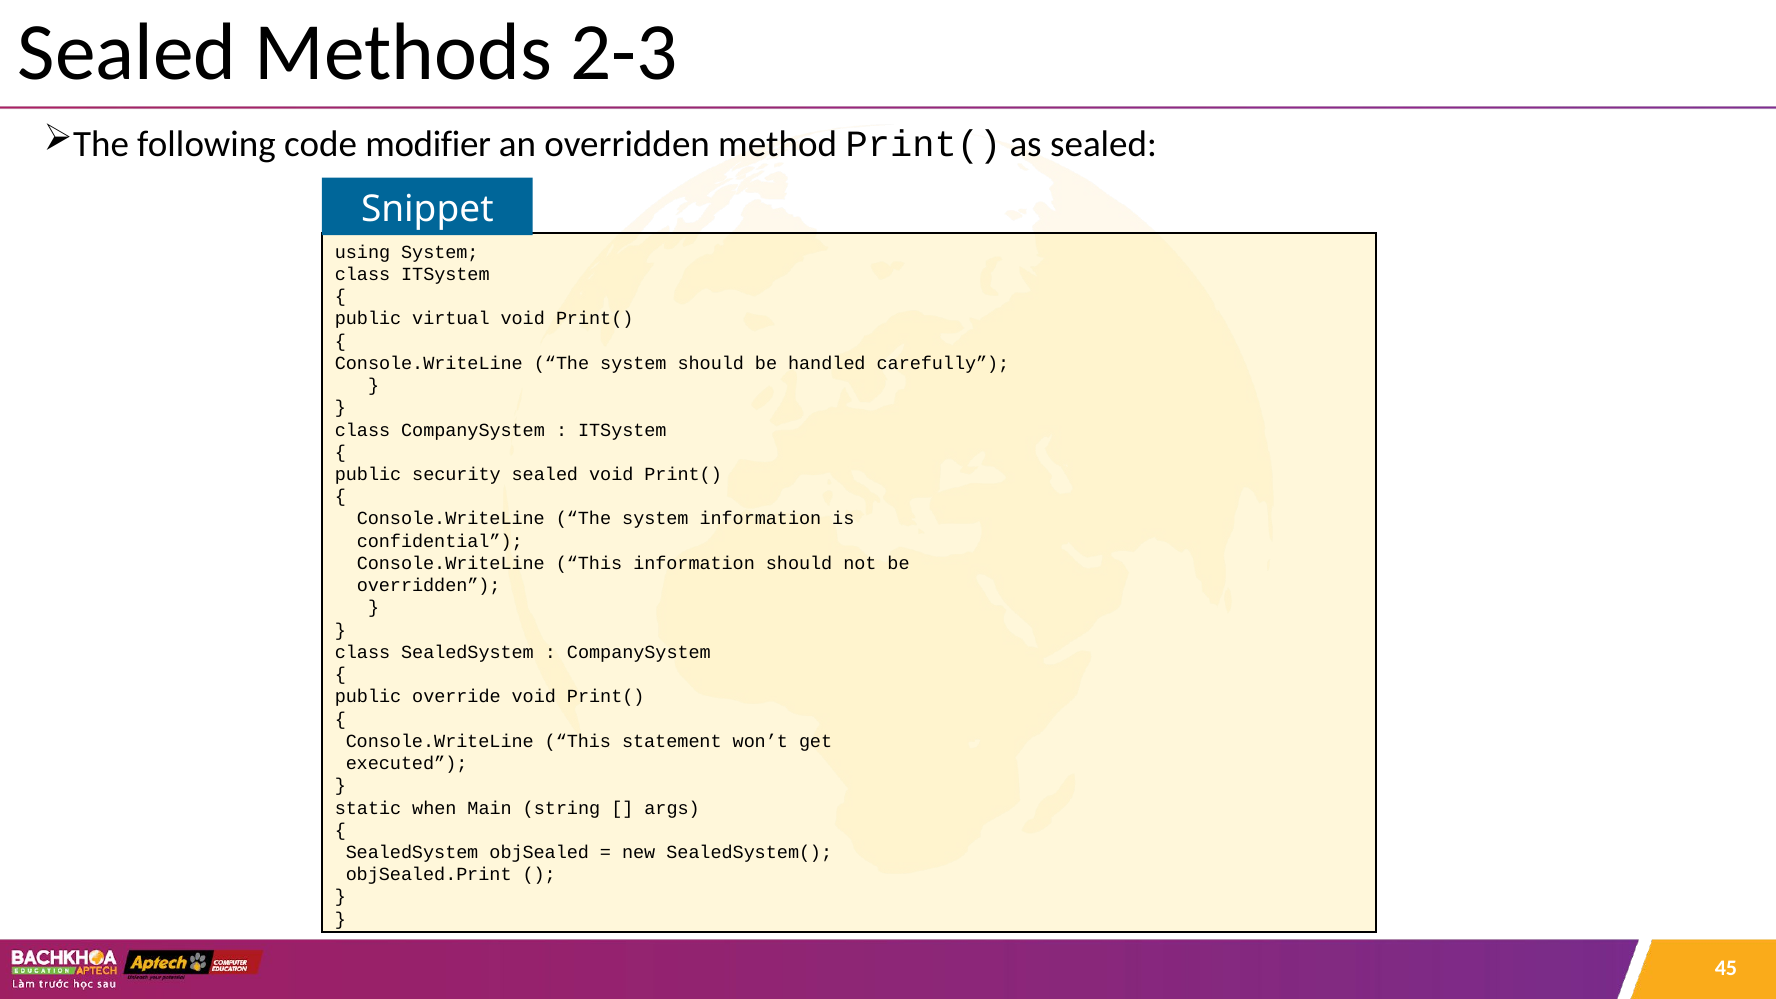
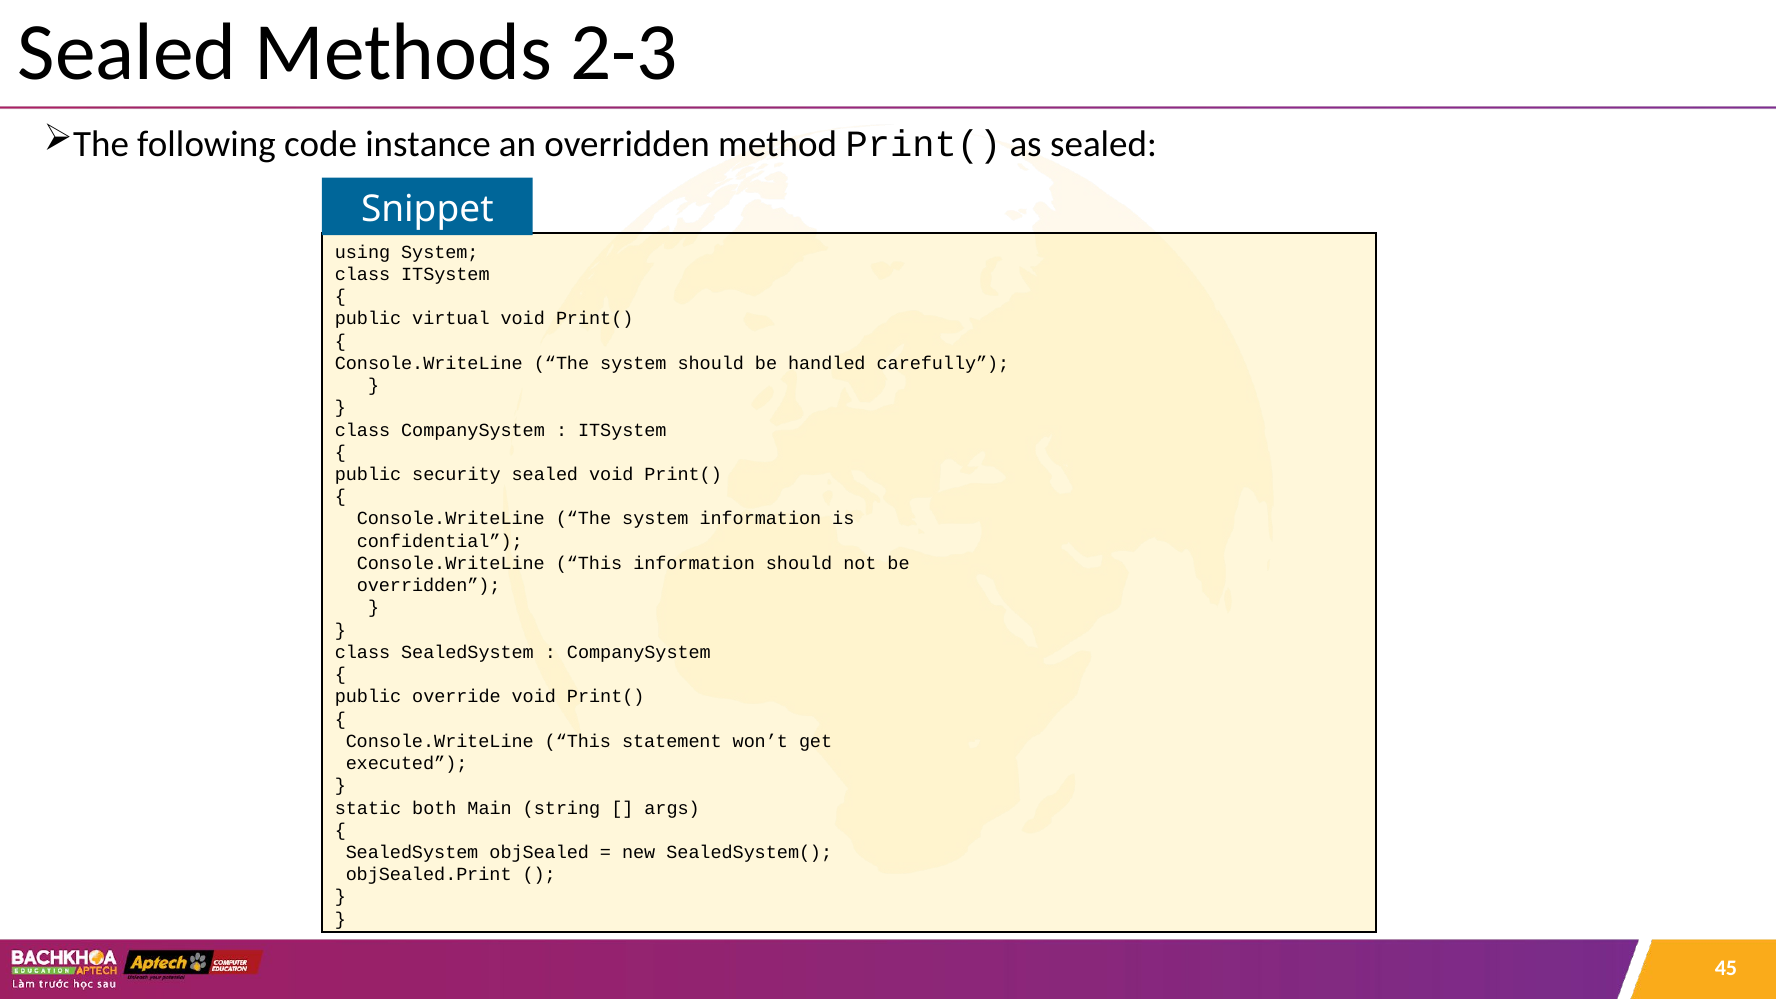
modifier: modifier -> instance
when: when -> both
